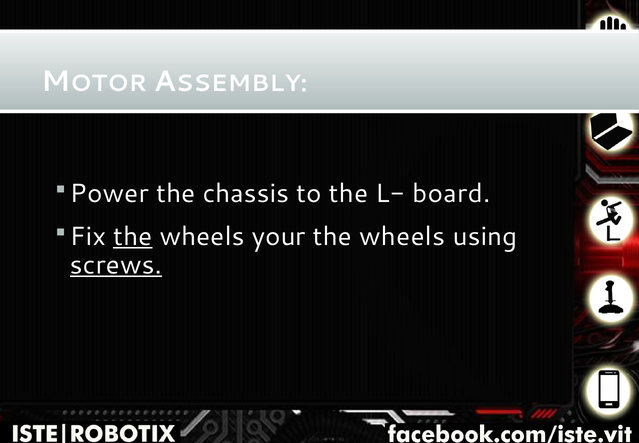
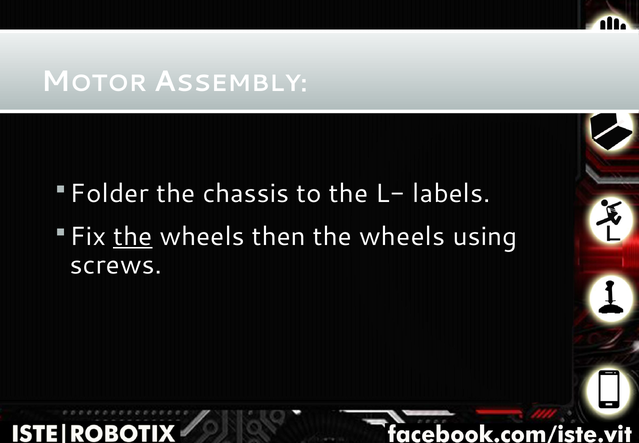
Power: Power -> Folder
board: board -> labels
your: your -> then
screws underline: present -> none
